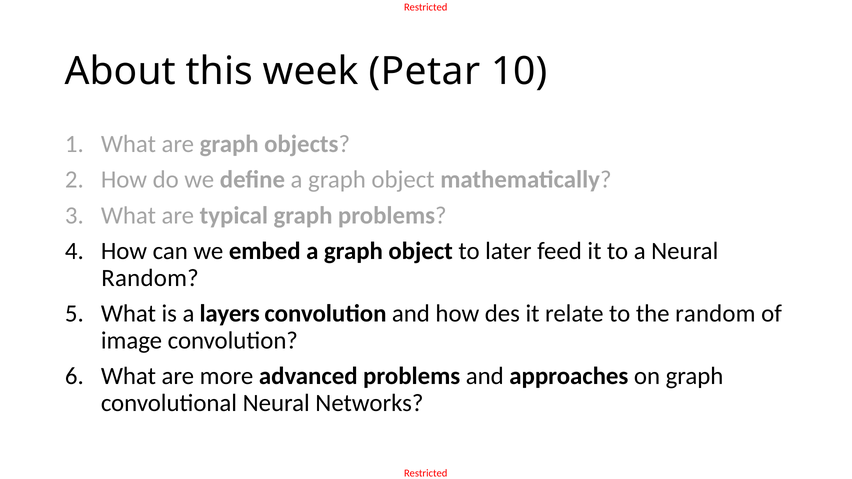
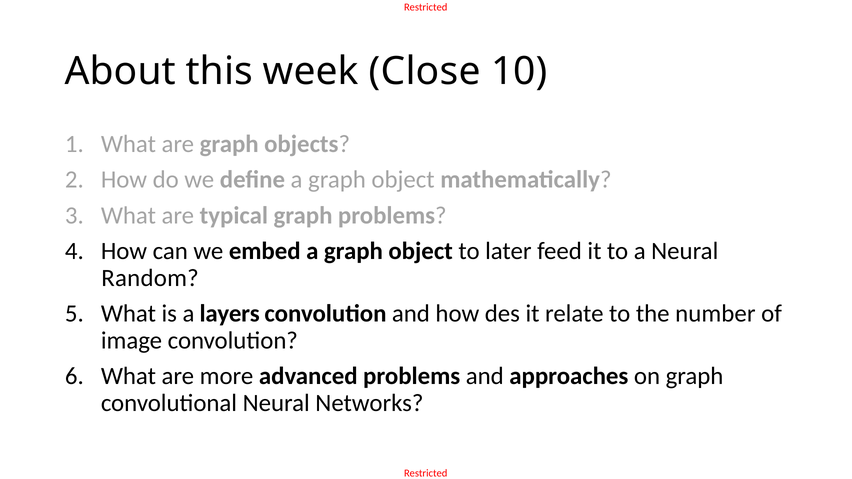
Petar: Petar -> Close
the random: random -> number
